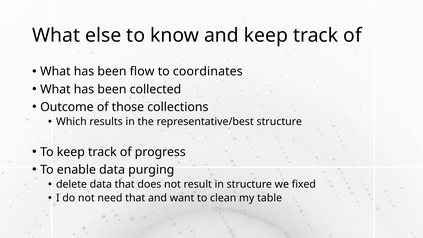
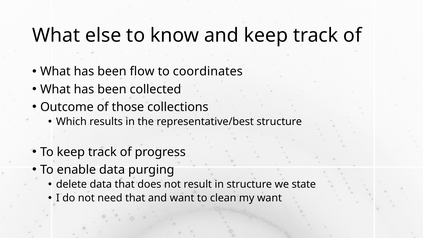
fixed: fixed -> state
my table: table -> want
